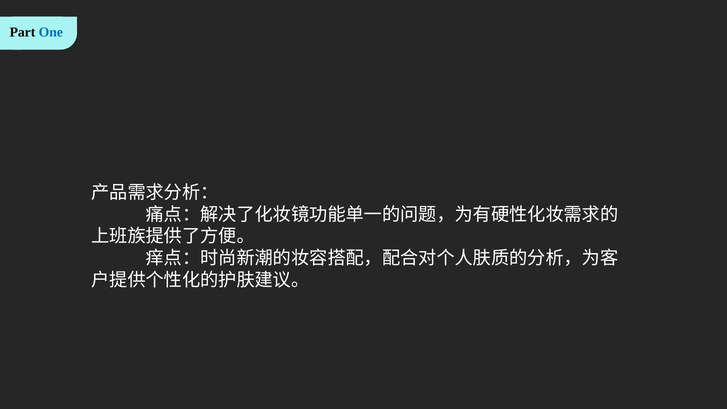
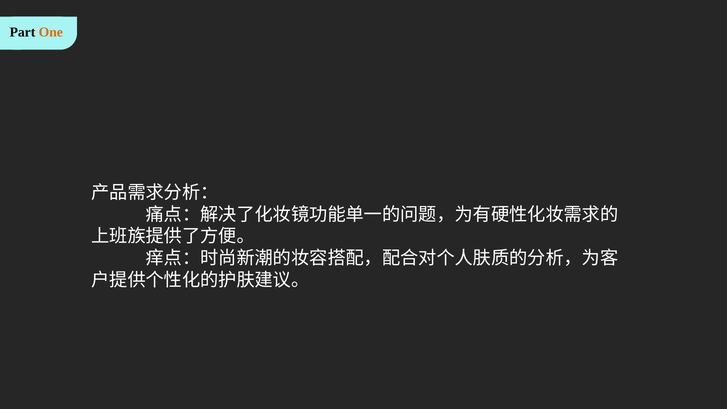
One colour: blue -> orange
